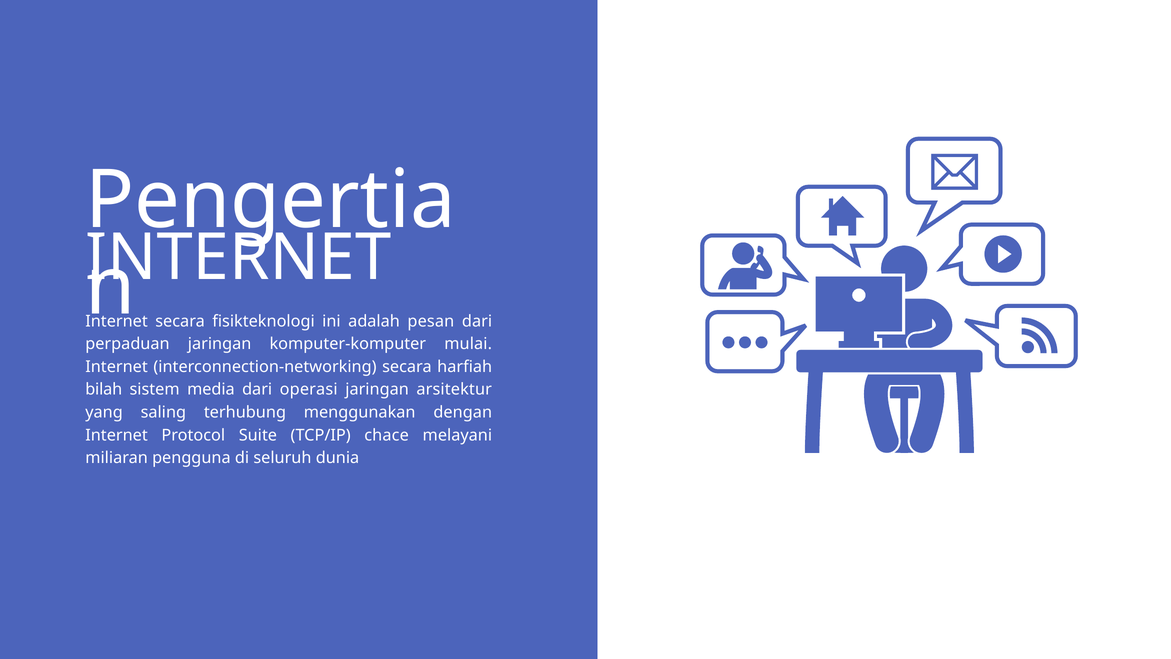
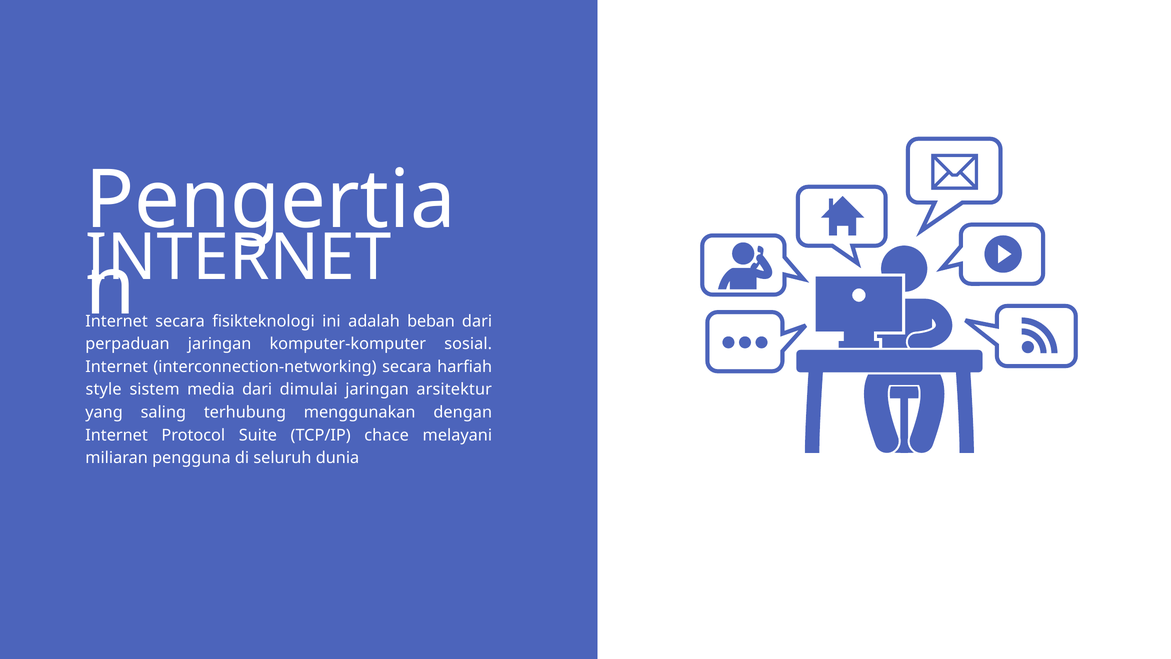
pesan: pesan -> beban
mulai: mulai -> sosial
bilah: bilah -> style
operasi: operasi -> dimulai
